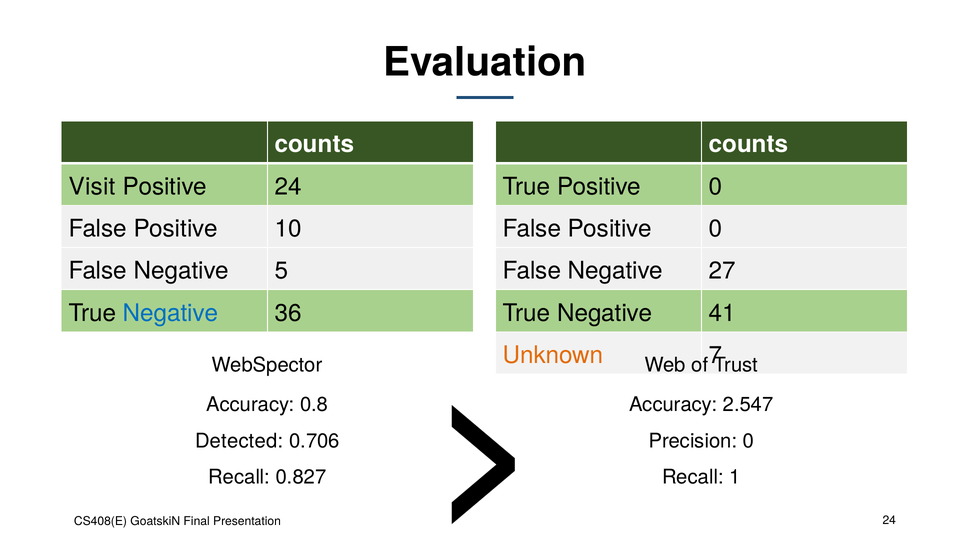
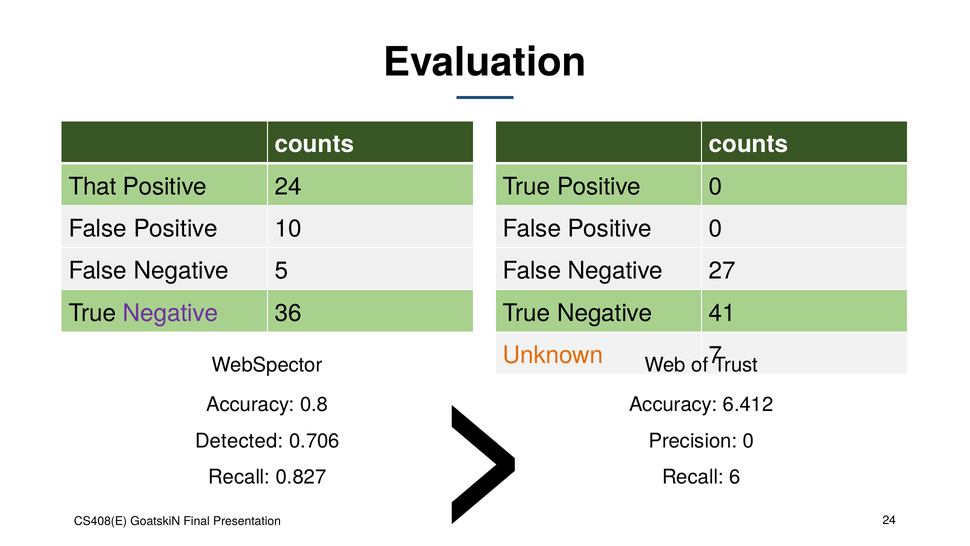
Visit: Visit -> That
Negative at (170, 313) colour: blue -> purple
2.547: 2.547 -> 6.412
1: 1 -> 6
